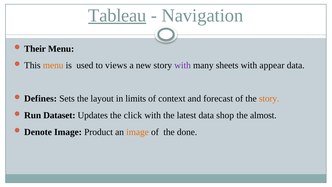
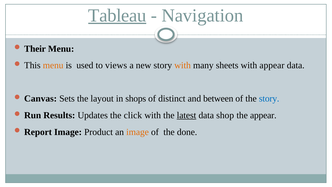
with at (183, 65) colour: purple -> orange
Defines: Defines -> Canvas
limits: limits -> shops
context: context -> distinct
forecast: forecast -> between
story at (269, 99) colour: orange -> blue
Dataset: Dataset -> Results
latest underline: none -> present
the almost: almost -> appear
Denote: Denote -> Report
